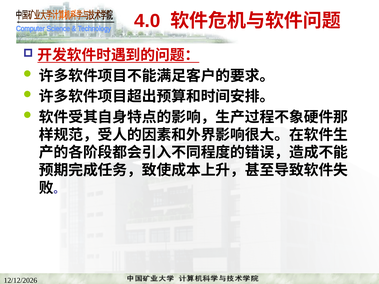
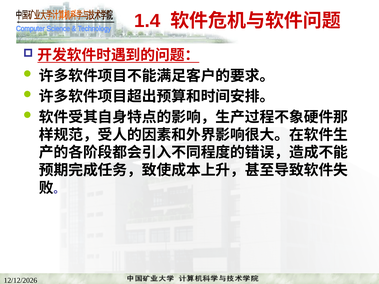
4.0: 4.0 -> 1.4
